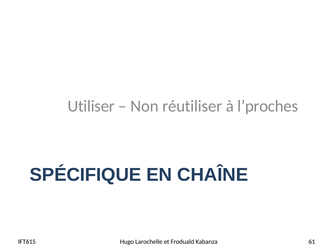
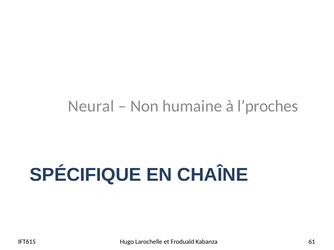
Utiliser: Utiliser -> Neural
réutiliser: réutiliser -> humaine
